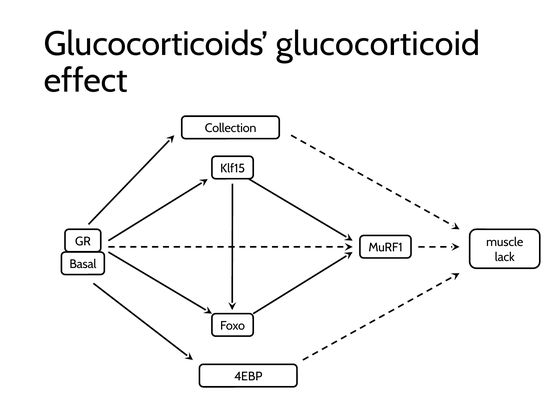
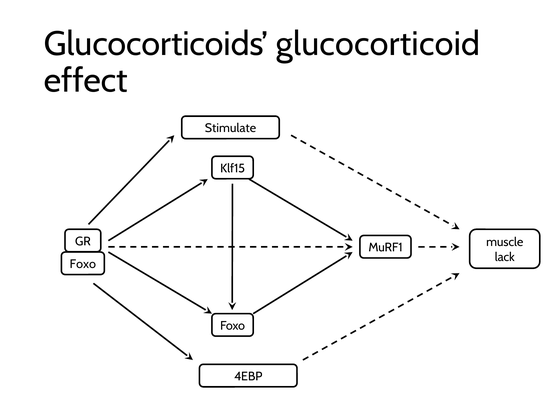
Collection: Collection -> Stimulate
Basal at (83, 265): Basal -> Foxo
